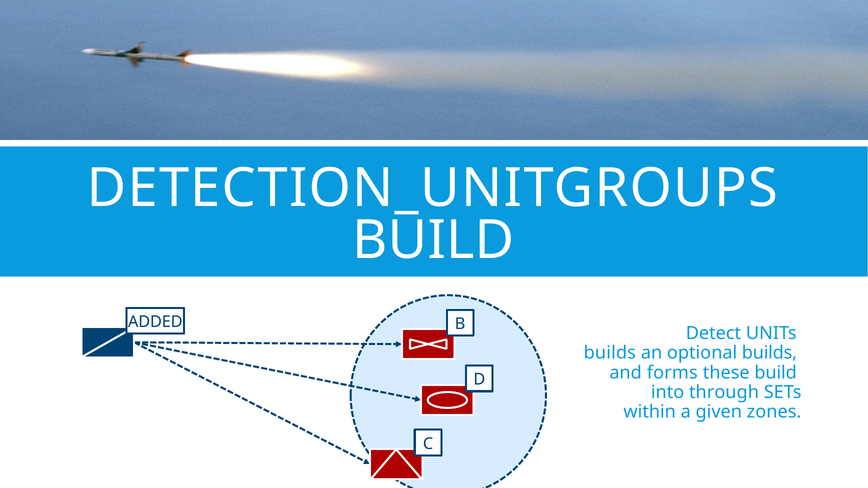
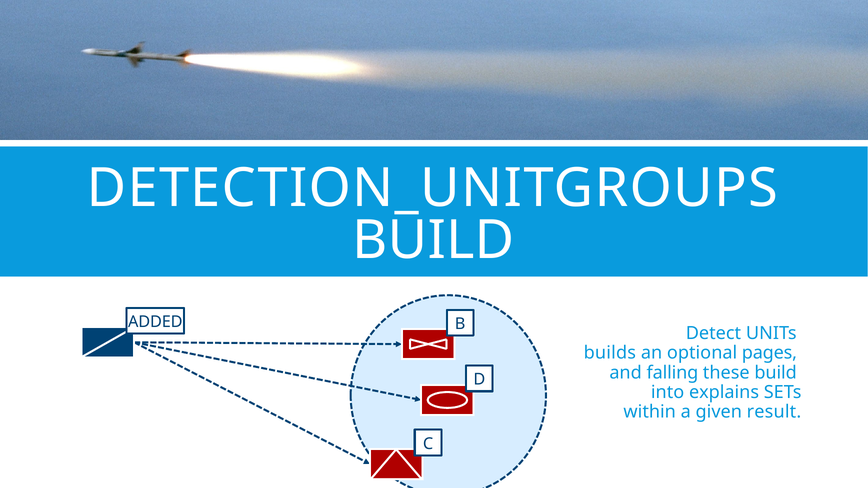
optional builds: builds -> pages
forms: forms -> falling
through: through -> explains
zones: zones -> result
